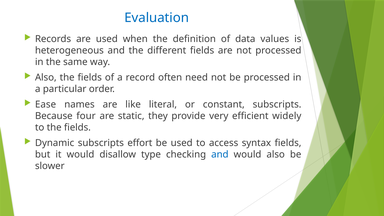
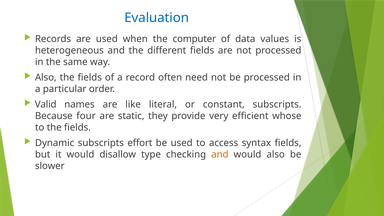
definition: definition -> computer
Ease: Ease -> Valid
widely: widely -> whose
and at (220, 155) colour: blue -> orange
